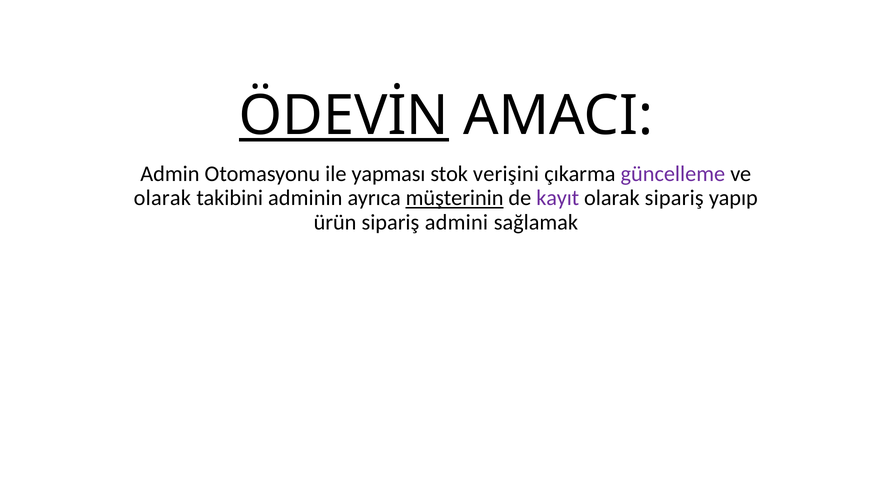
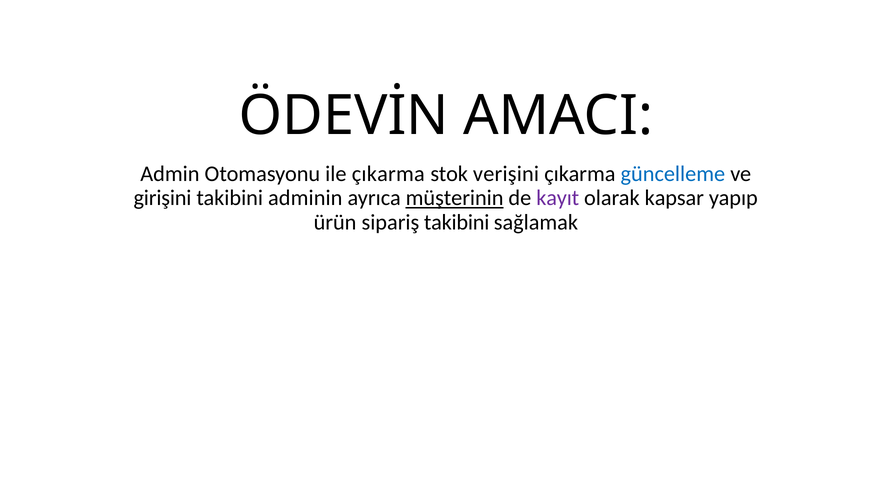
ÖDEVİN underline: present -> none
ile yapması: yapması -> çıkarma
güncelleme colour: purple -> blue
olarak at (162, 198): olarak -> girişini
olarak sipariş: sipariş -> kapsar
sipariş admini: admini -> takibini
